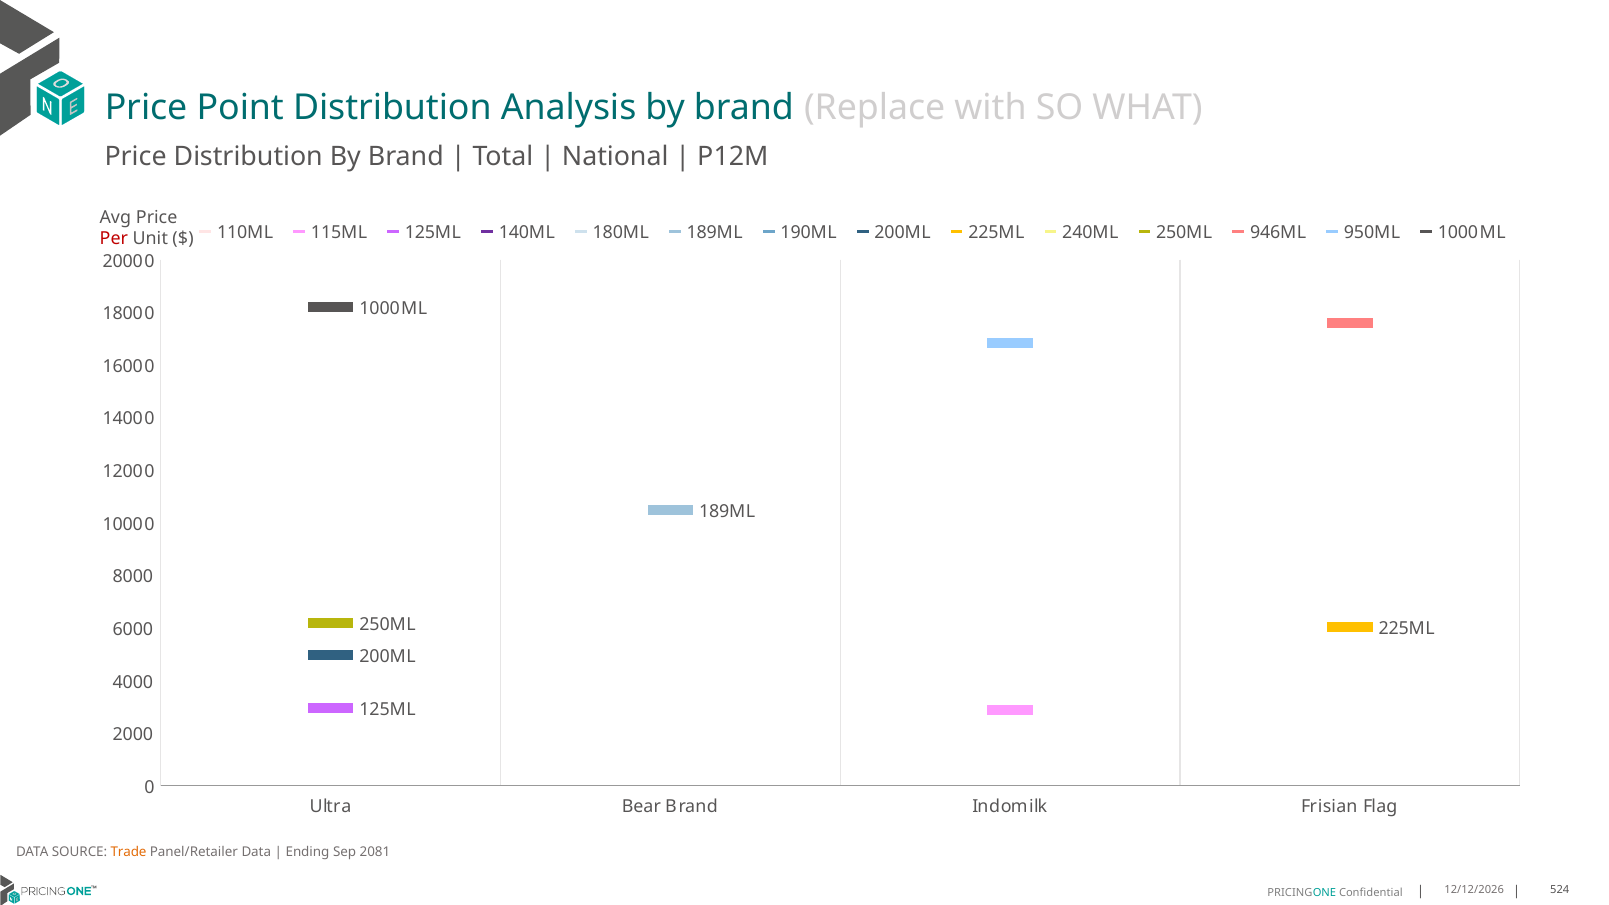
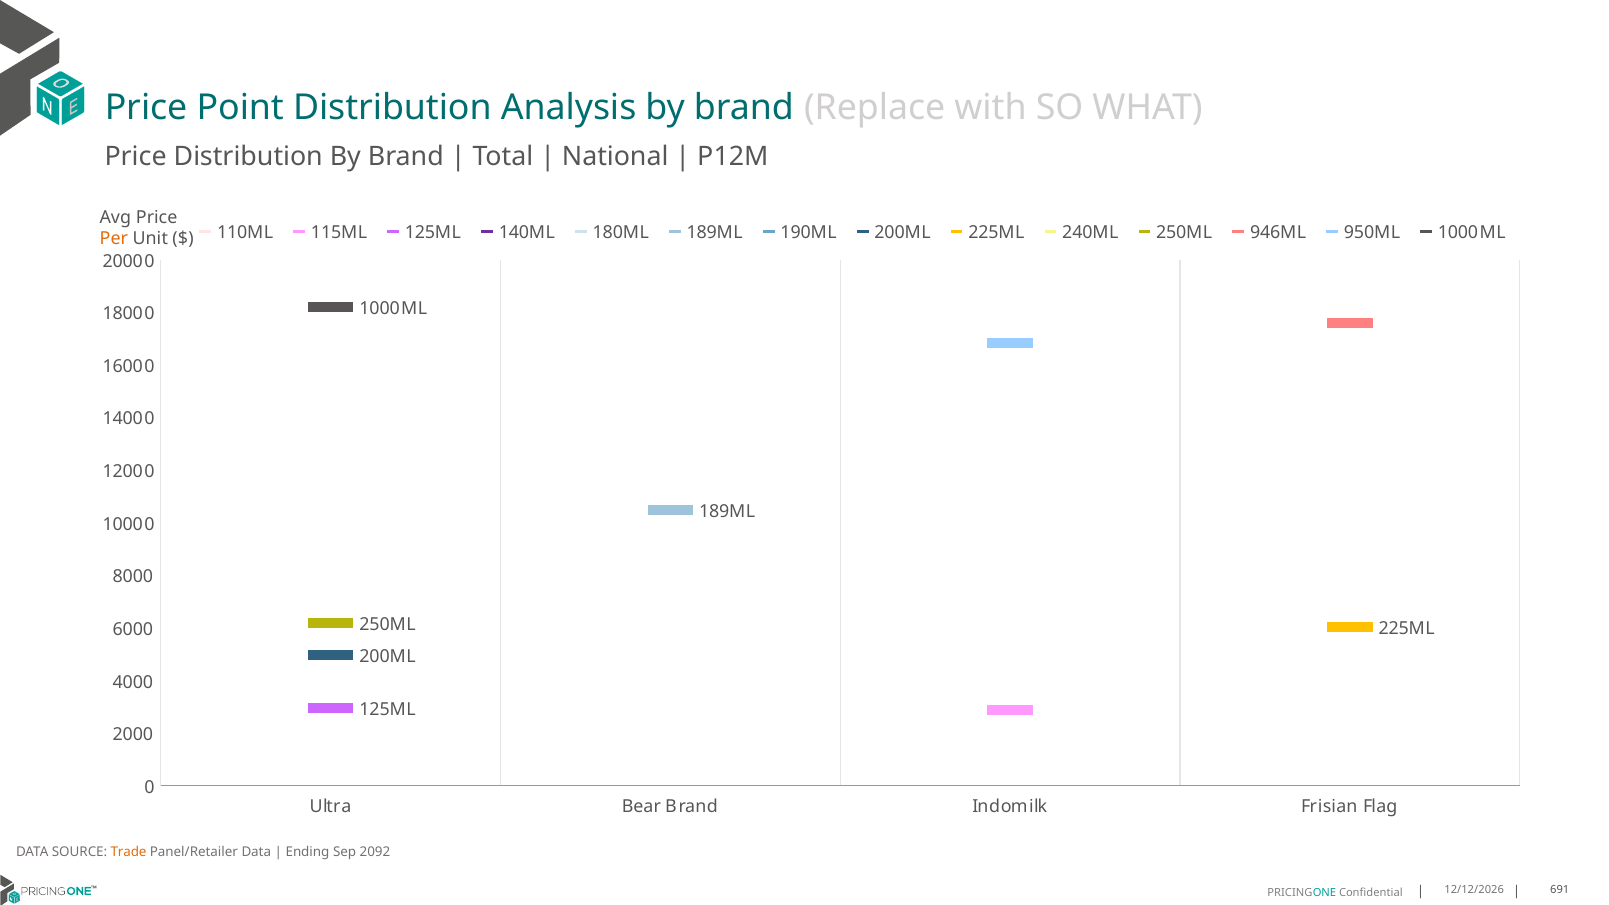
Per colour: red -> orange
2081: 2081 -> 2092
524: 524 -> 691
